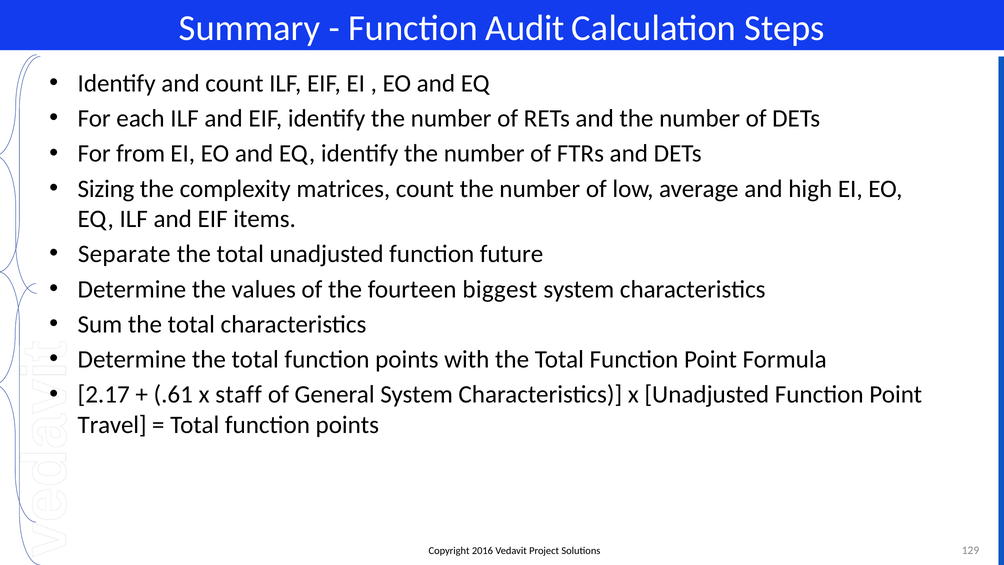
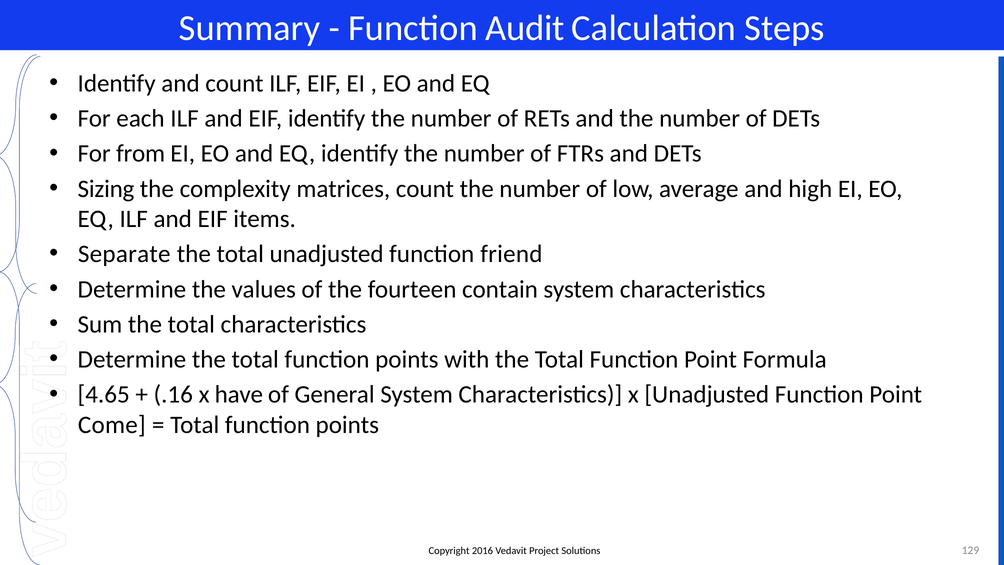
future: future -> friend
biggest: biggest -> contain
2.17: 2.17 -> 4.65
.61: .61 -> .16
staff: staff -> have
Travel: Travel -> Come
